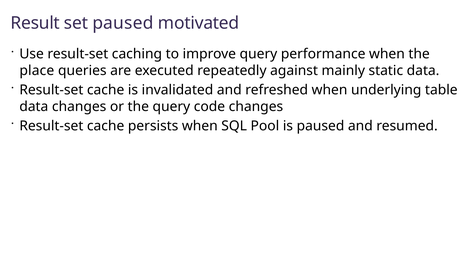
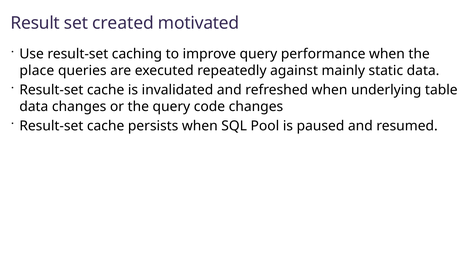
set paused: paused -> created
